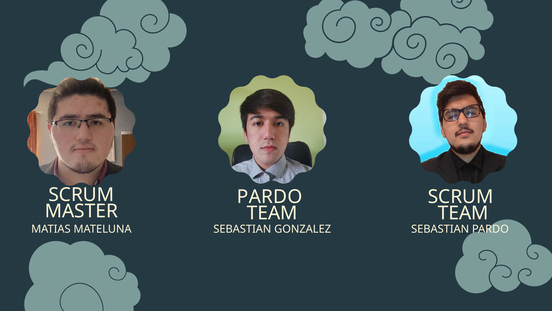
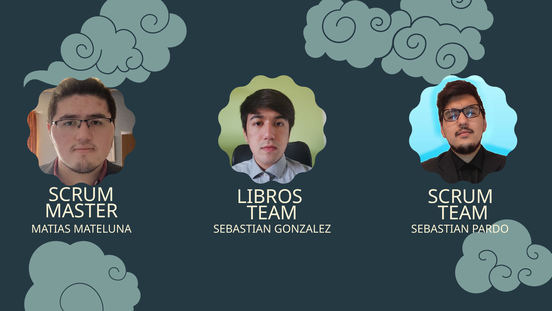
PARDO at (270, 197): PARDO -> LIBROS
